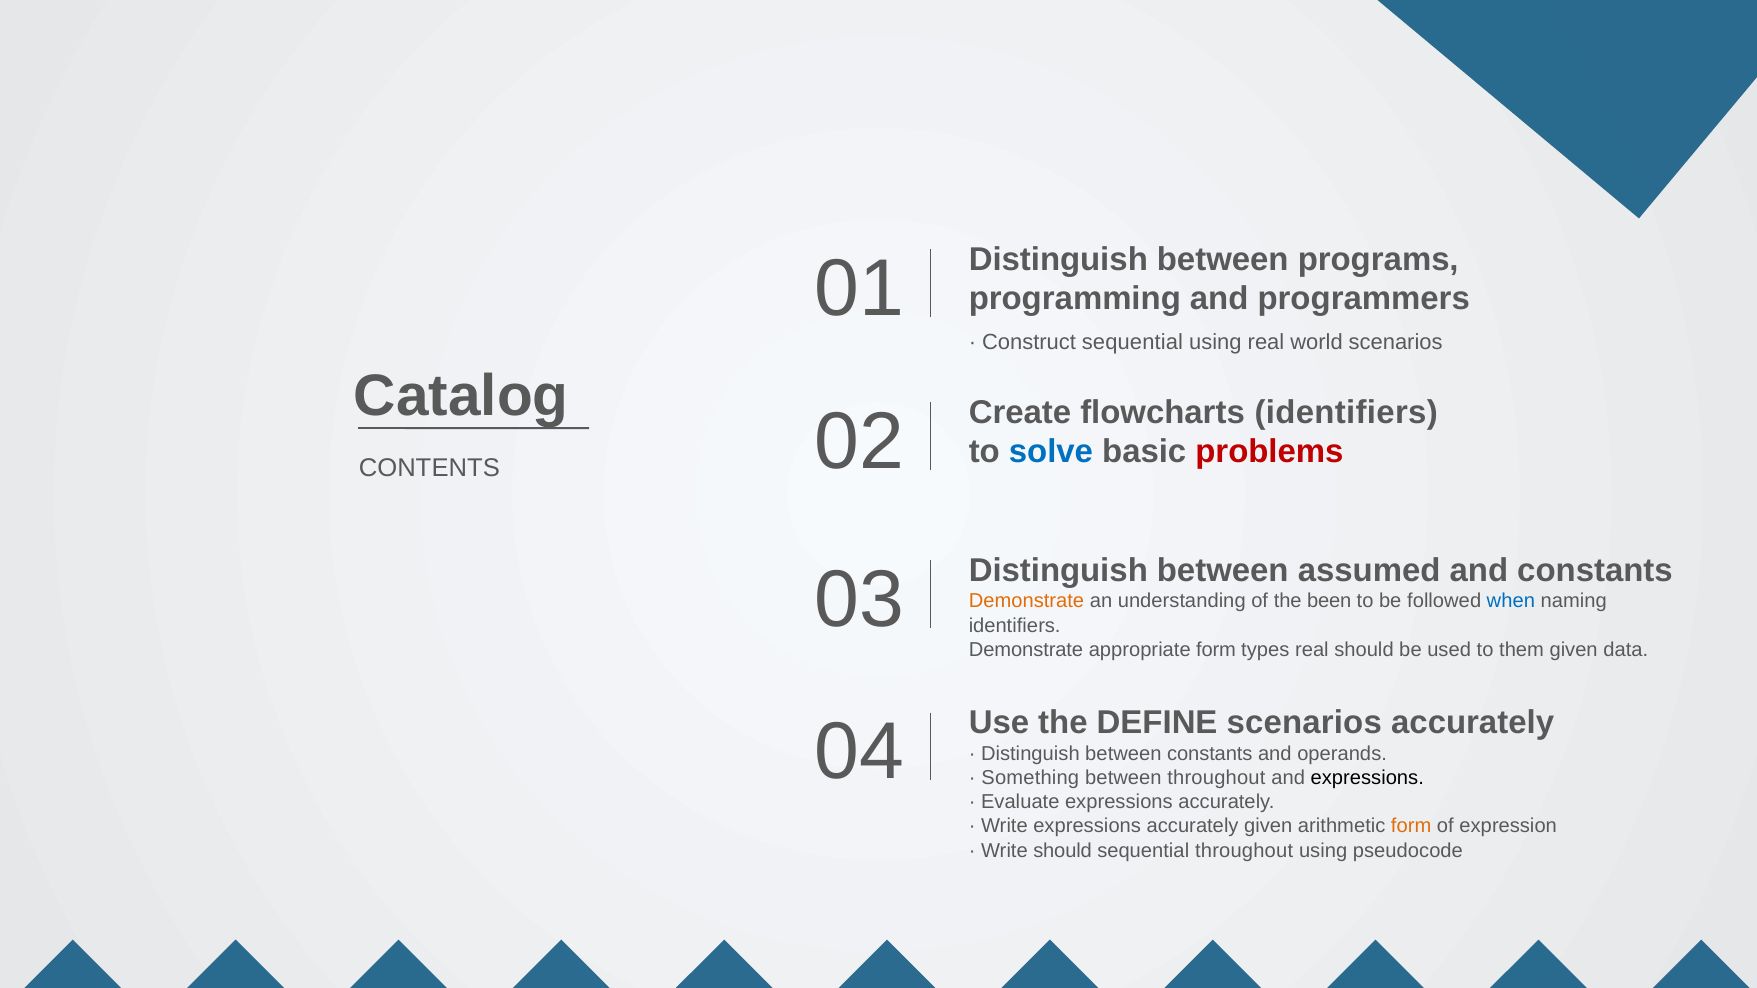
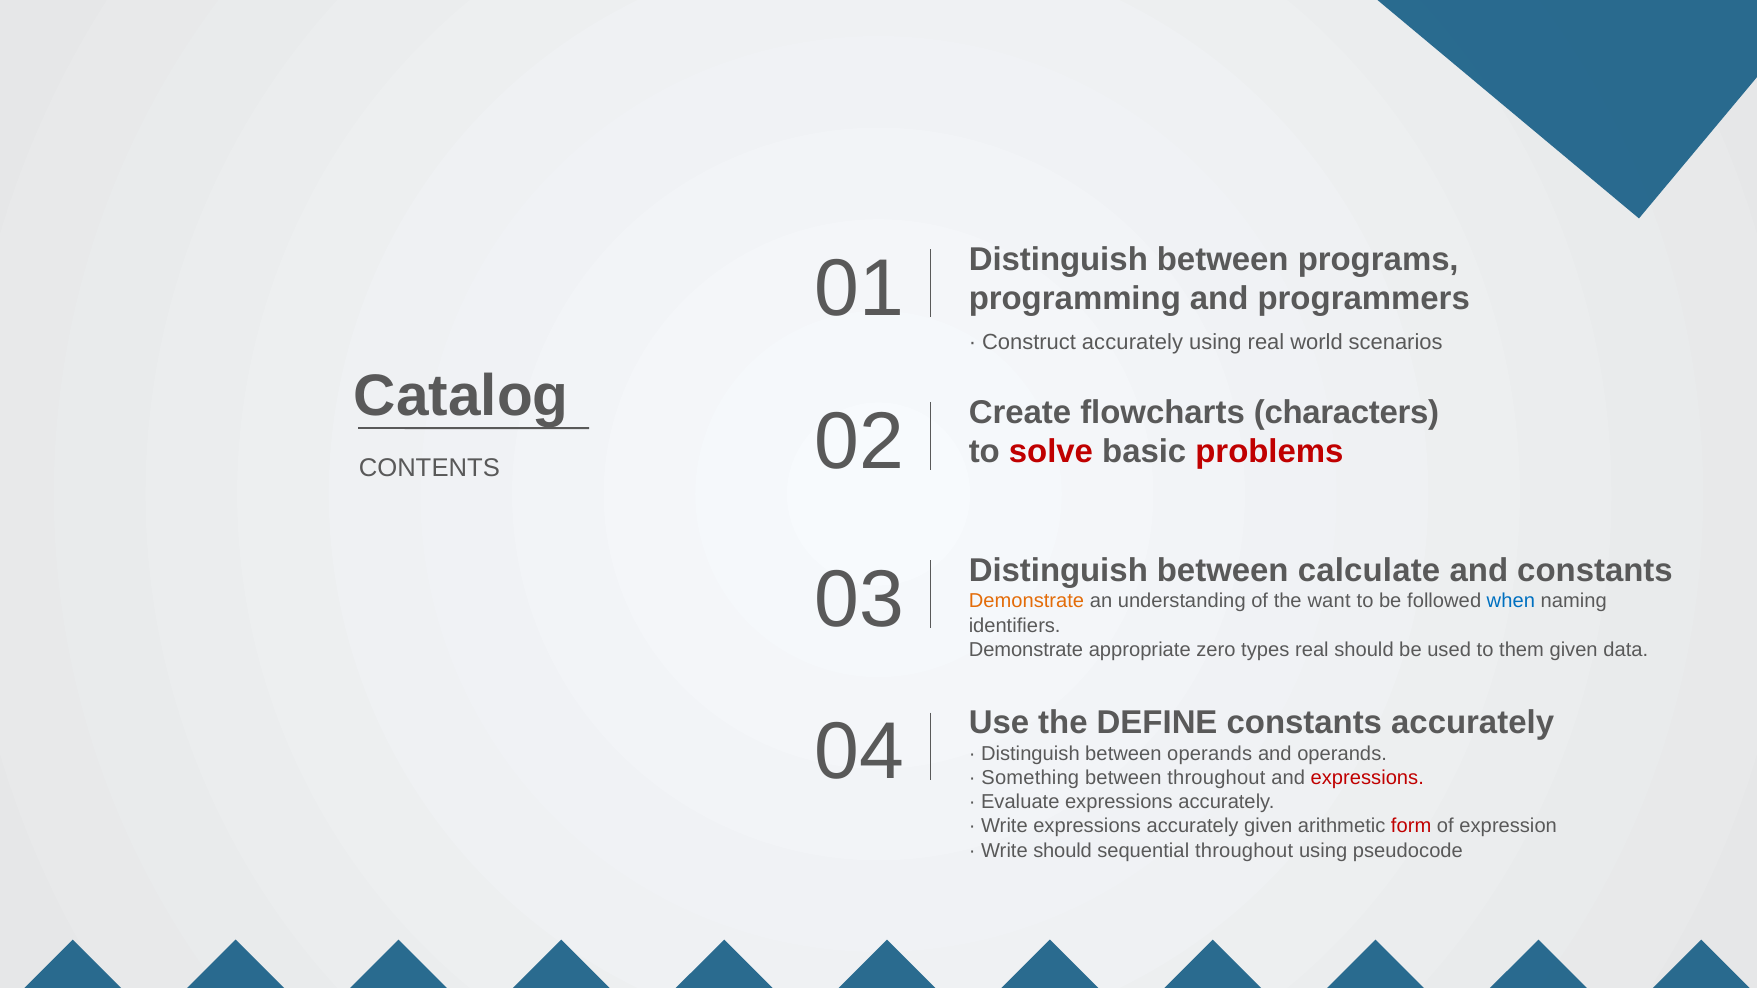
Construct sequential: sequential -> accurately
flowcharts identifiers: identifiers -> characters
solve colour: blue -> red
assumed: assumed -> calculate
been: been -> want
appropriate form: form -> zero
DEFINE scenarios: scenarios -> constants
between constants: constants -> operands
expressions at (1367, 778) colour: black -> red
form at (1411, 827) colour: orange -> red
